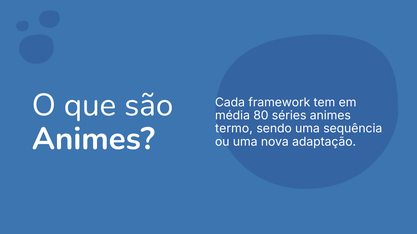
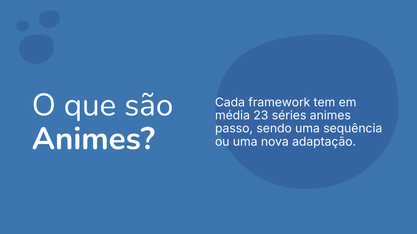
80: 80 -> 23
termo: termo -> passo
